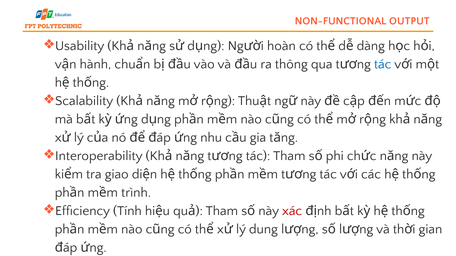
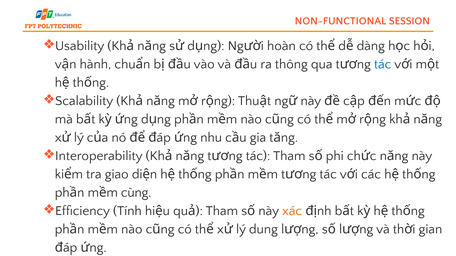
OUTPUT: OUTPUT -> SESSION
trình: trình -> cùng
xác colour: red -> orange
